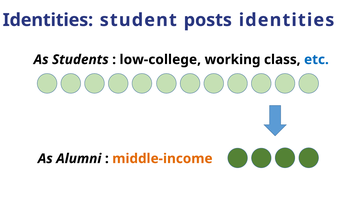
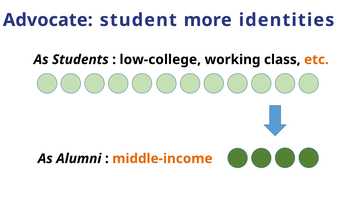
Identities at (48, 20): Identities -> Advocate
posts: posts -> more
etc colour: blue -> orange
